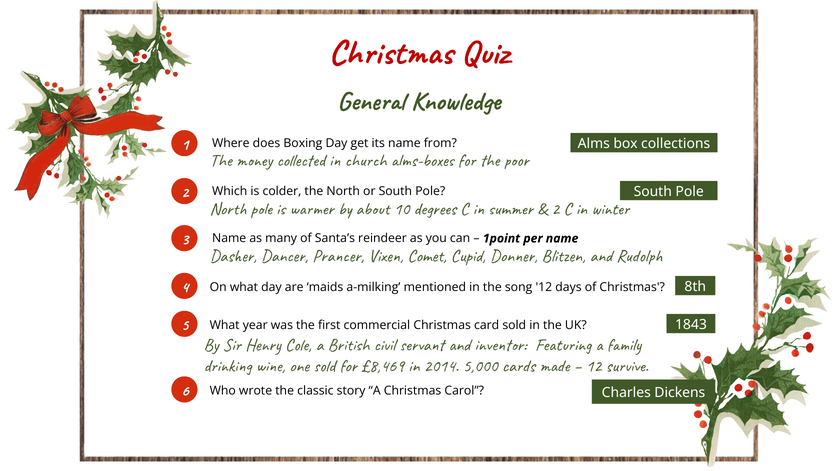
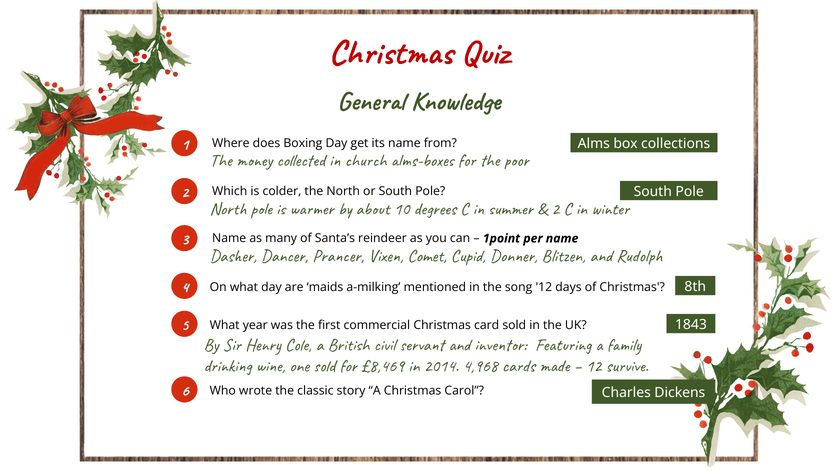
5,000: 5,000 -> 4,968
